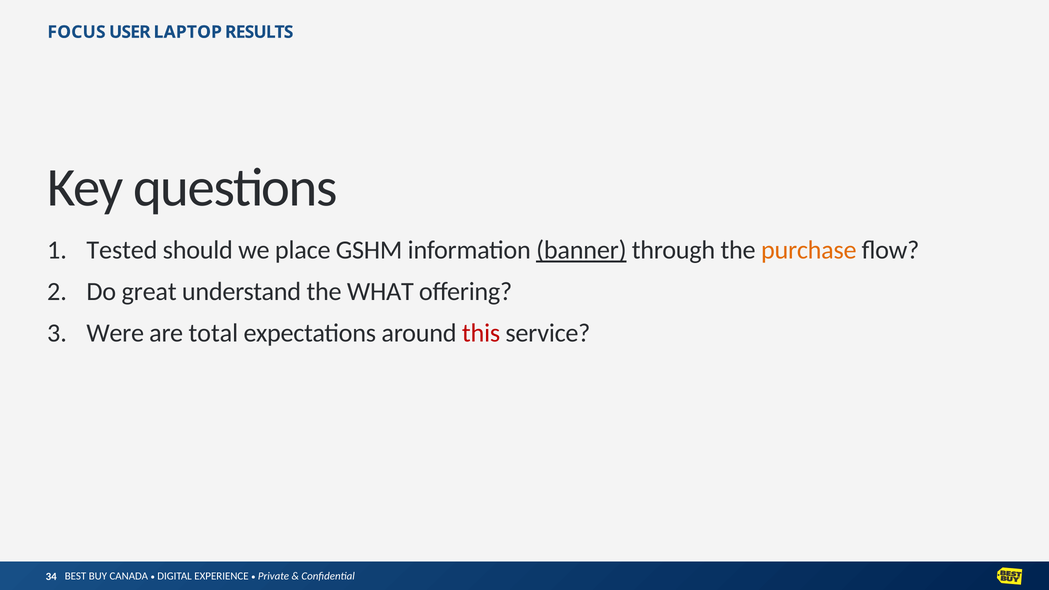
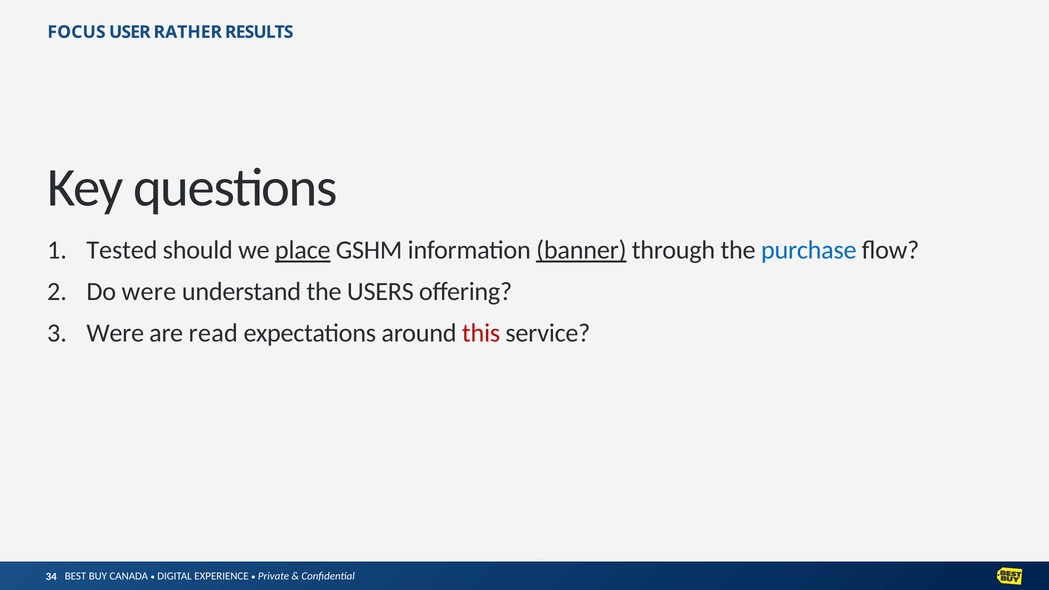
LAPTOP: LAPTOP -> RATHER
place underline: none -> present
purchase colour: orange -> blue
Do great: great -> were
WHAT: WHAT -> USERS
total: total -> read
